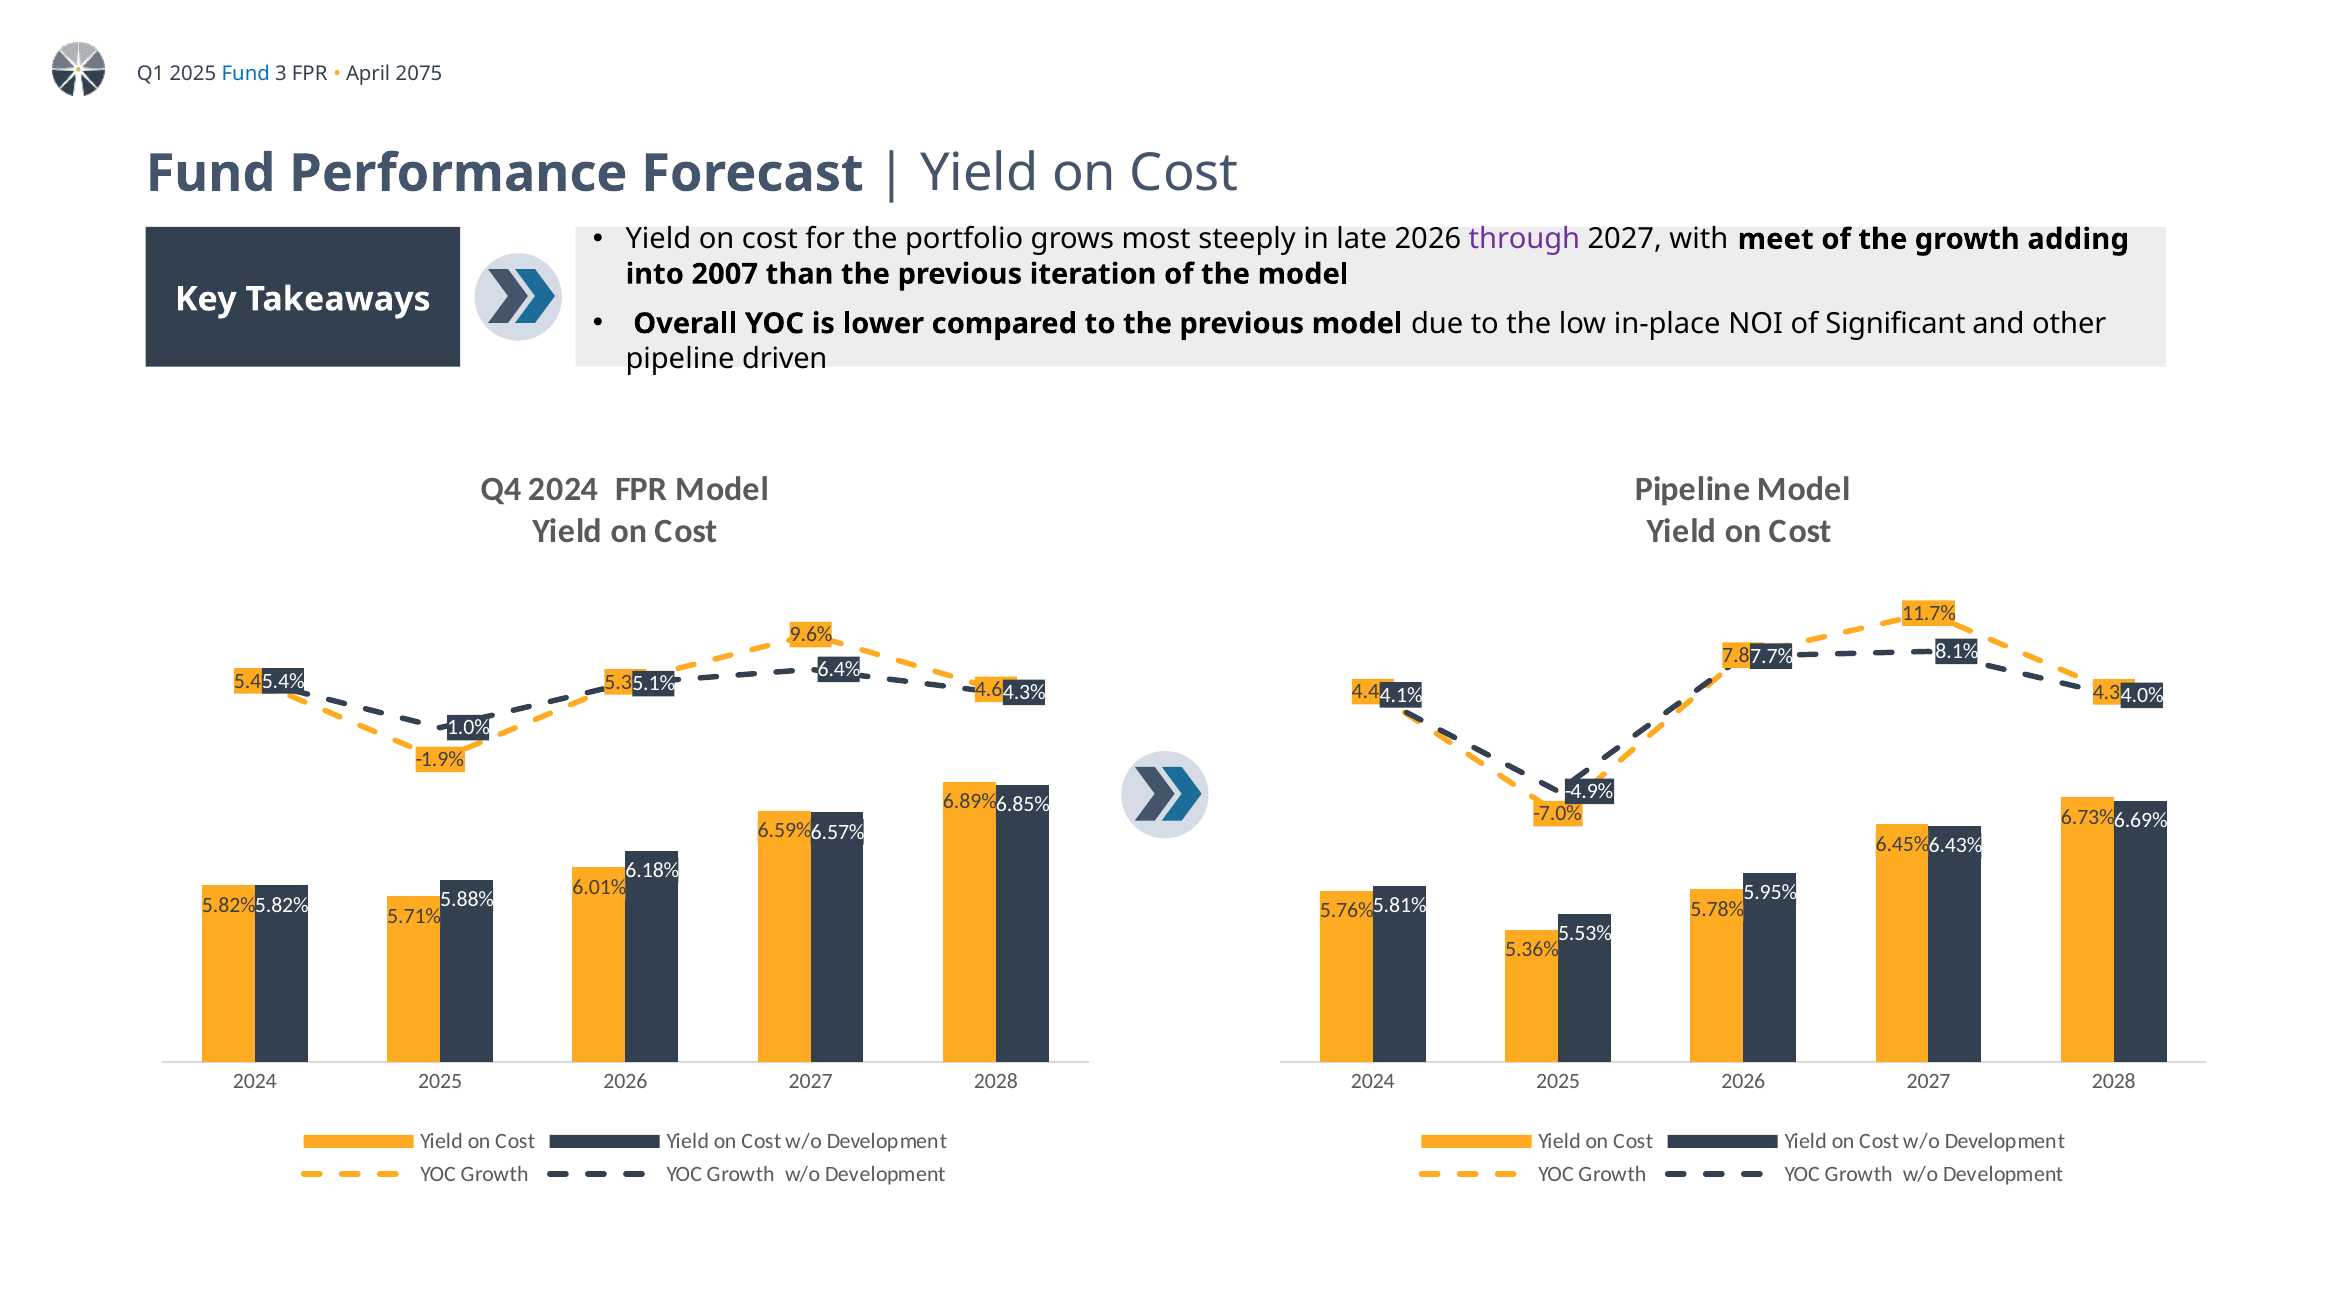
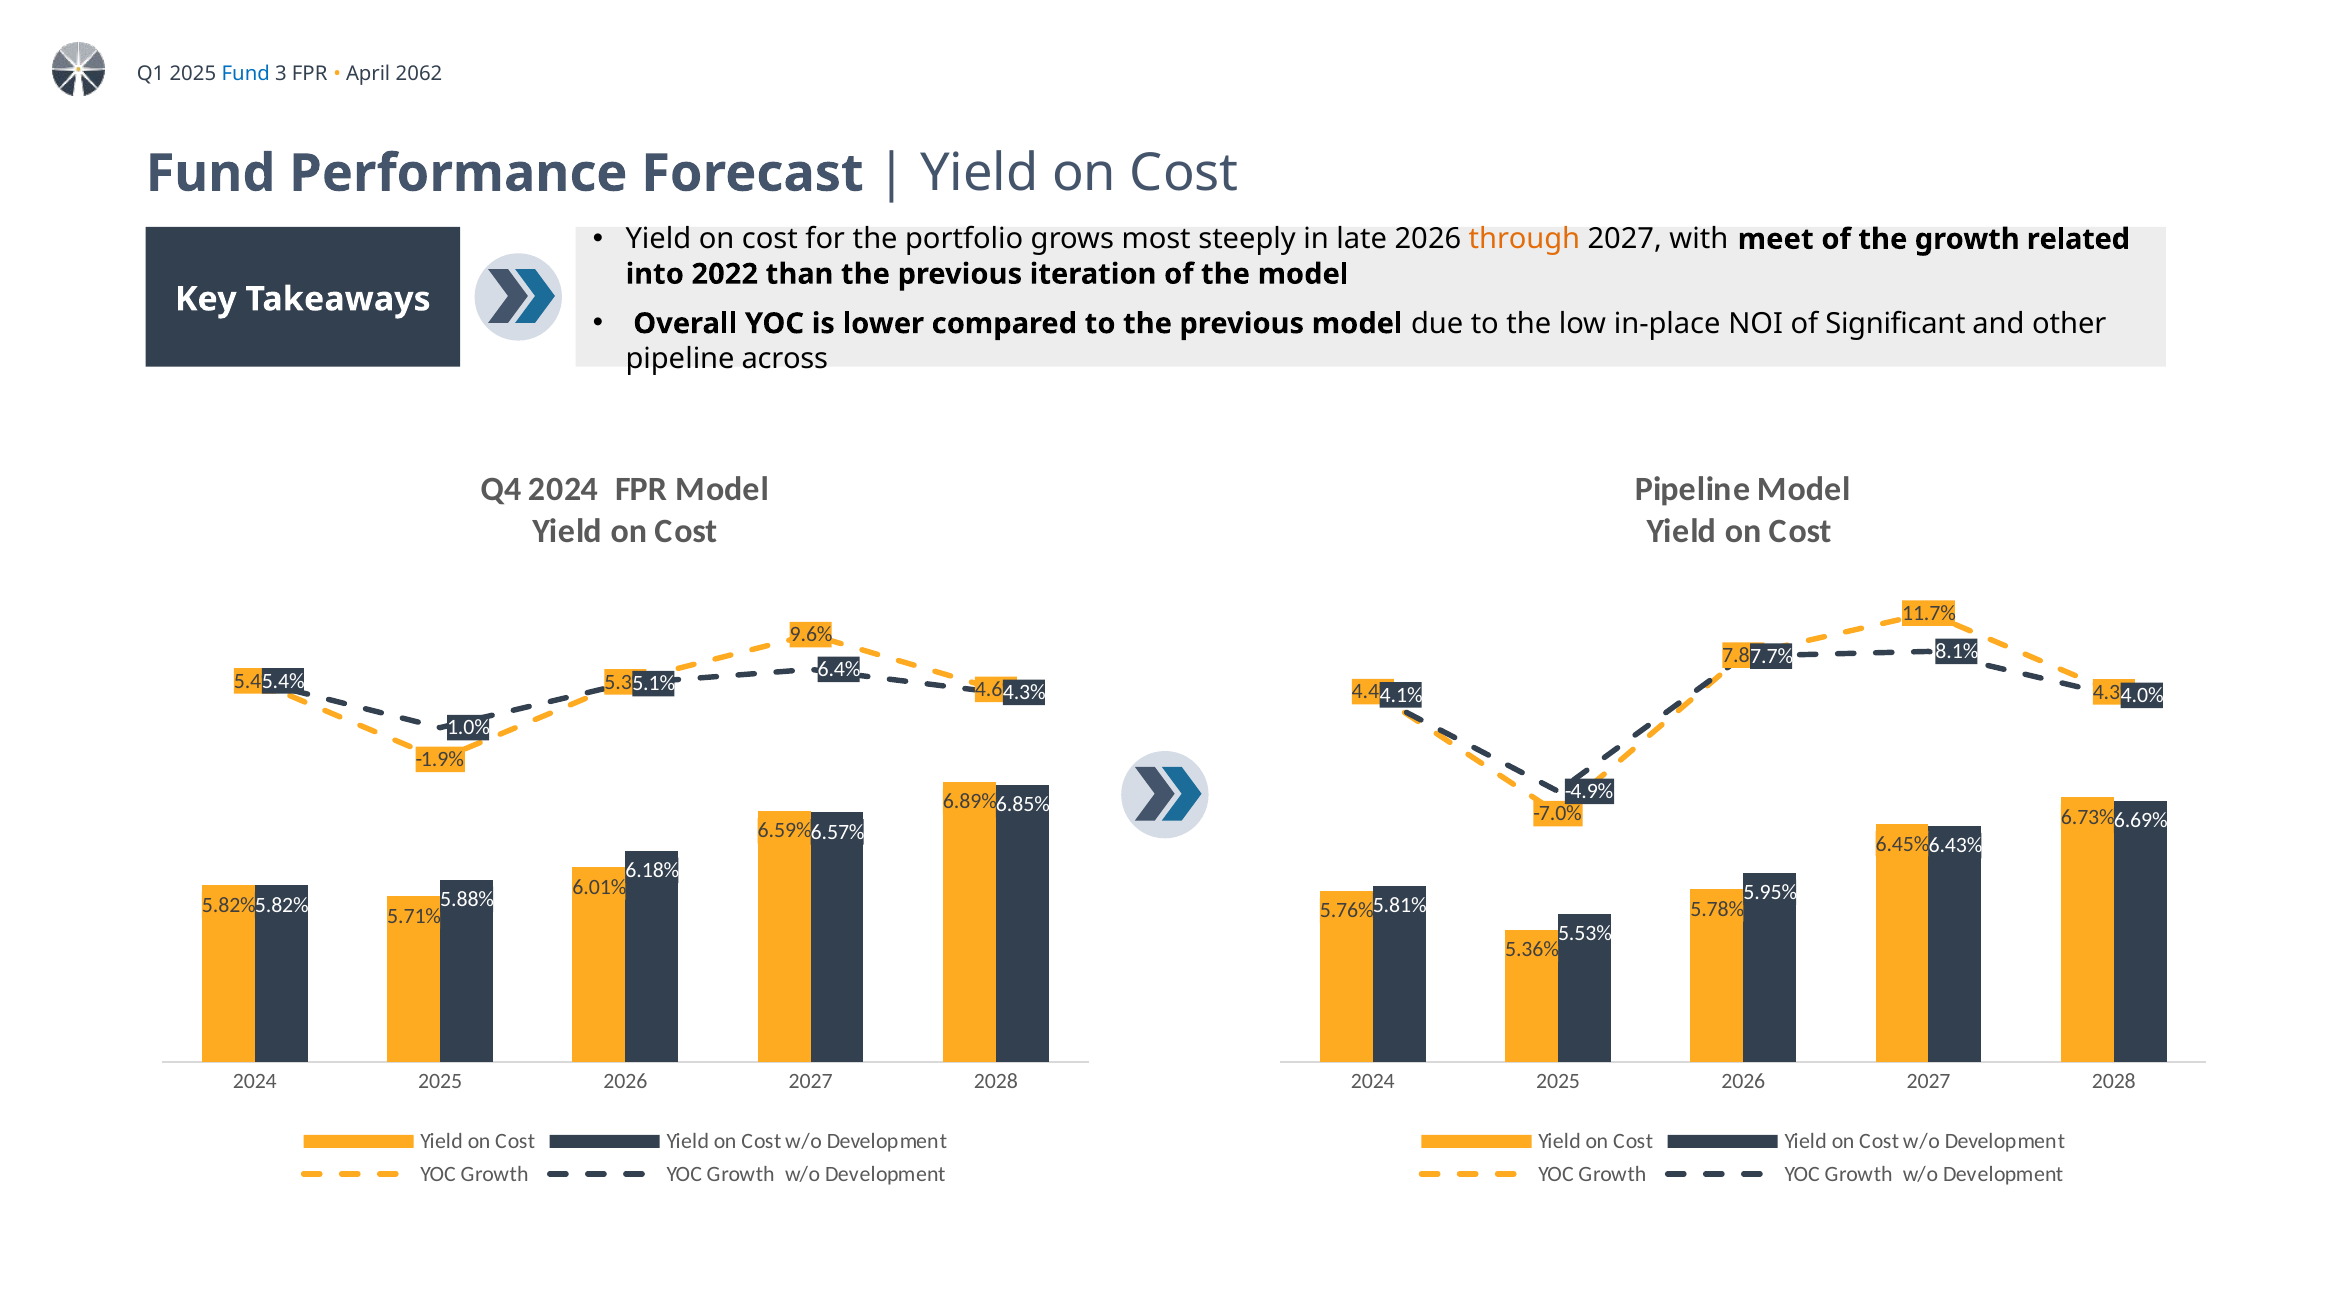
2075: 2075 -> 2062
through colour: purple -> orange
adding: adding -> related
2007: 2007 -> 2022
driven: driven -> across
